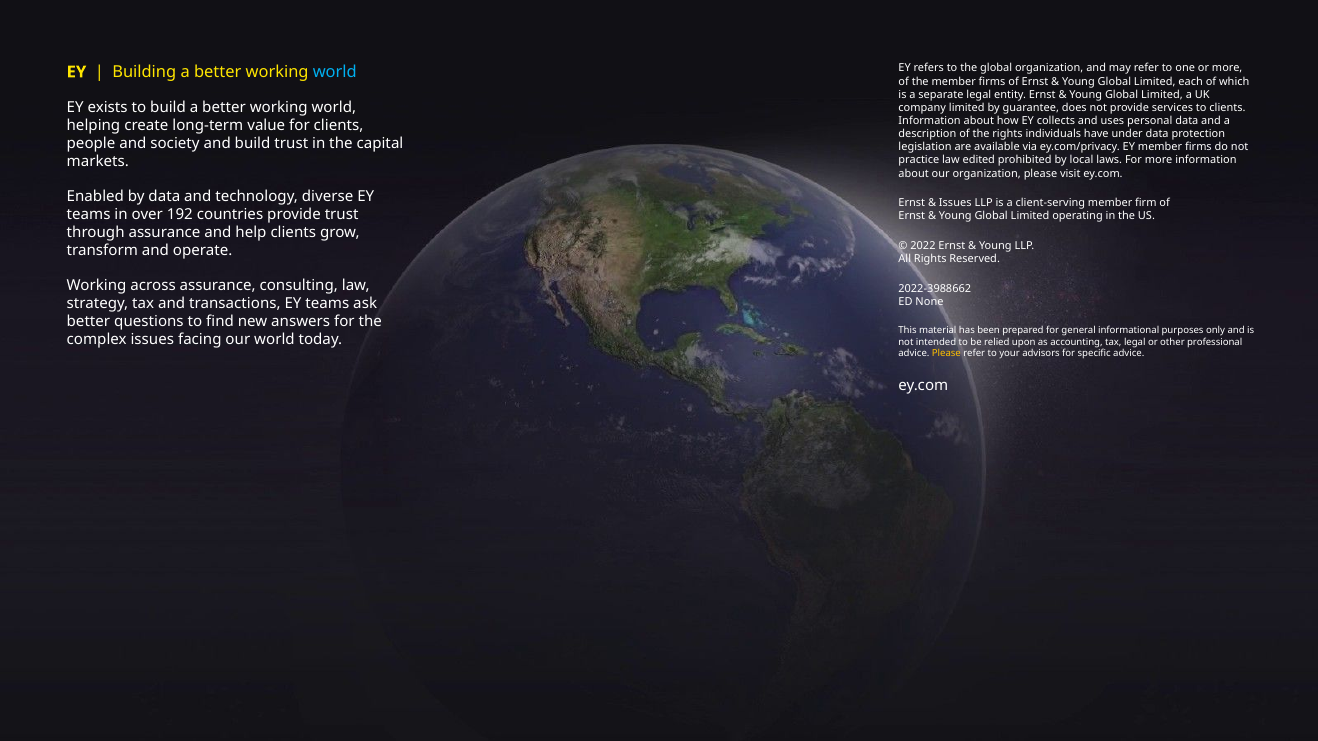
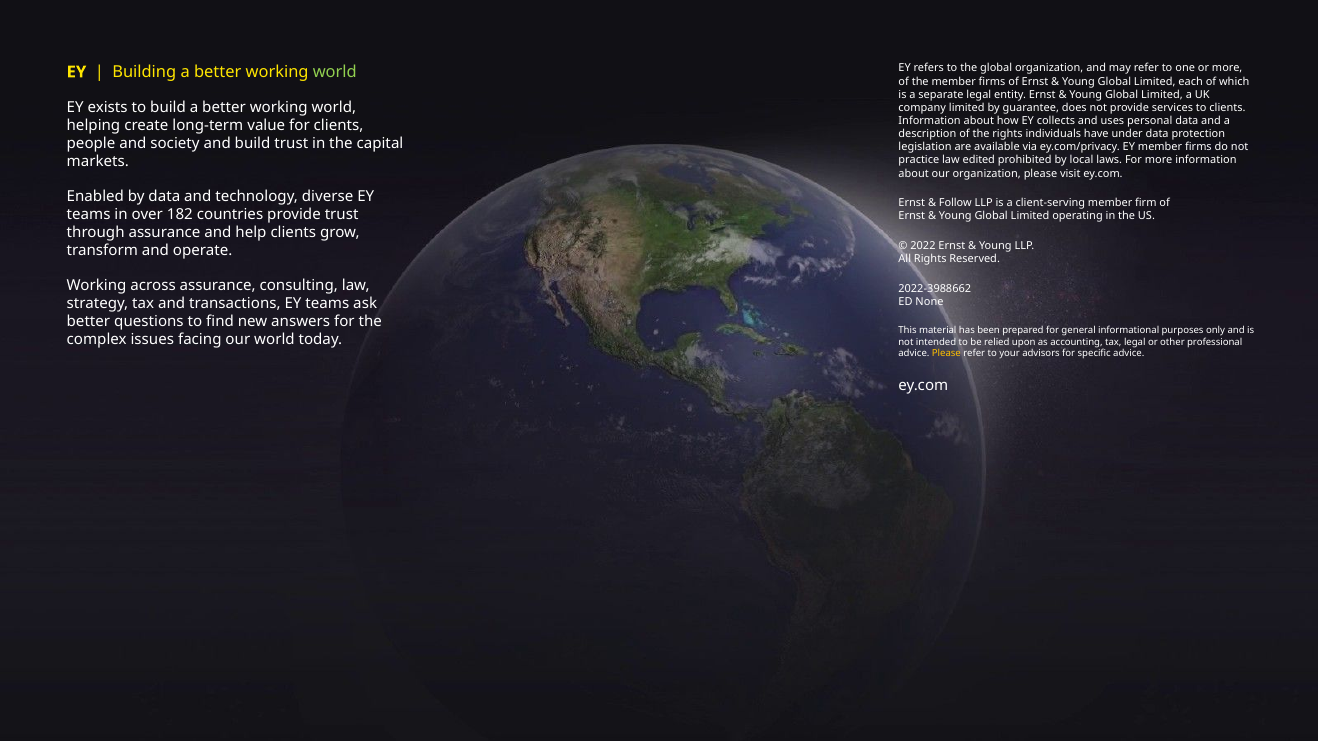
world at (335, 72) colour: light blue -> light green
Issues at (955, 203): Issues -> Follow
192: 192 -> 182
